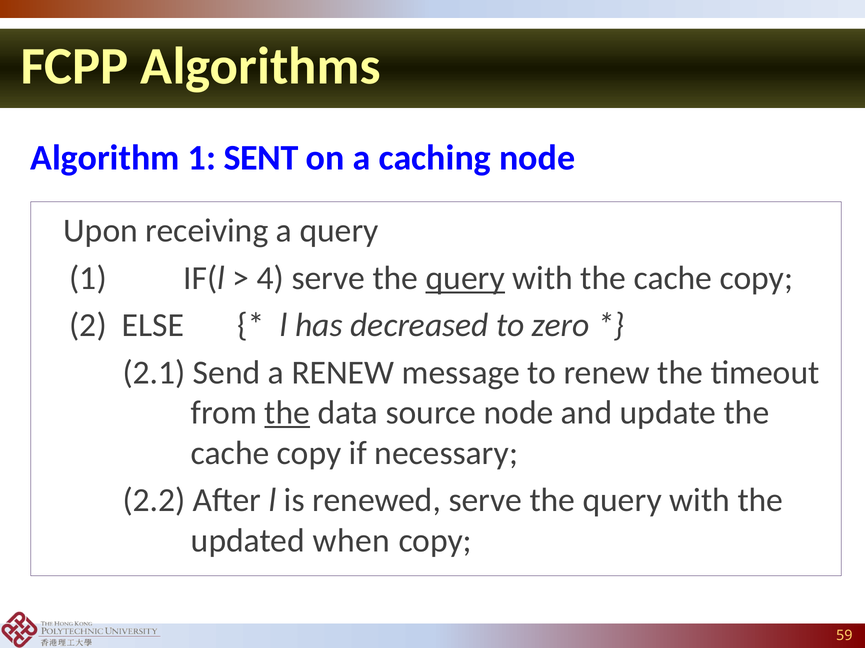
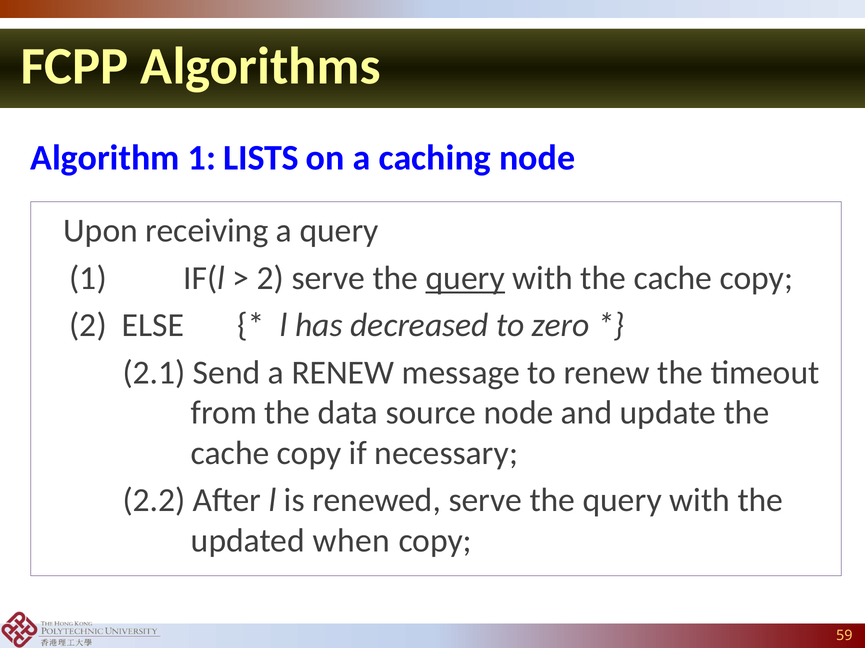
SENT: SENT -> LISTS
4 at (270, 279): 4 -> 2
the at (287, 413) underline: present -> none
